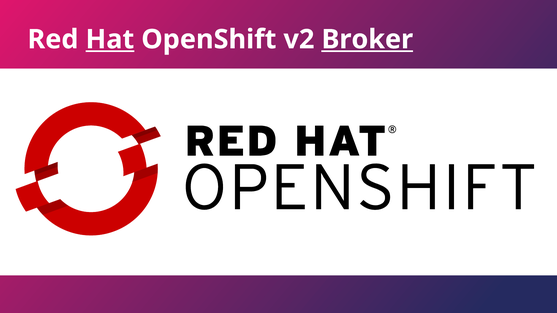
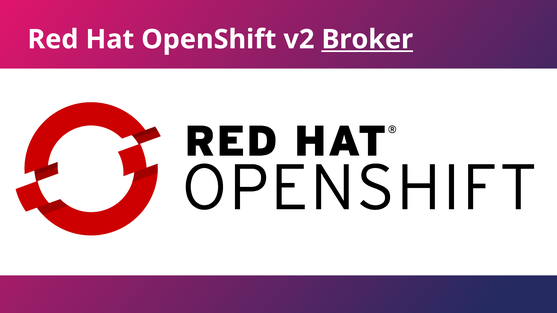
Hat at (110, 39) underline: present -> none
